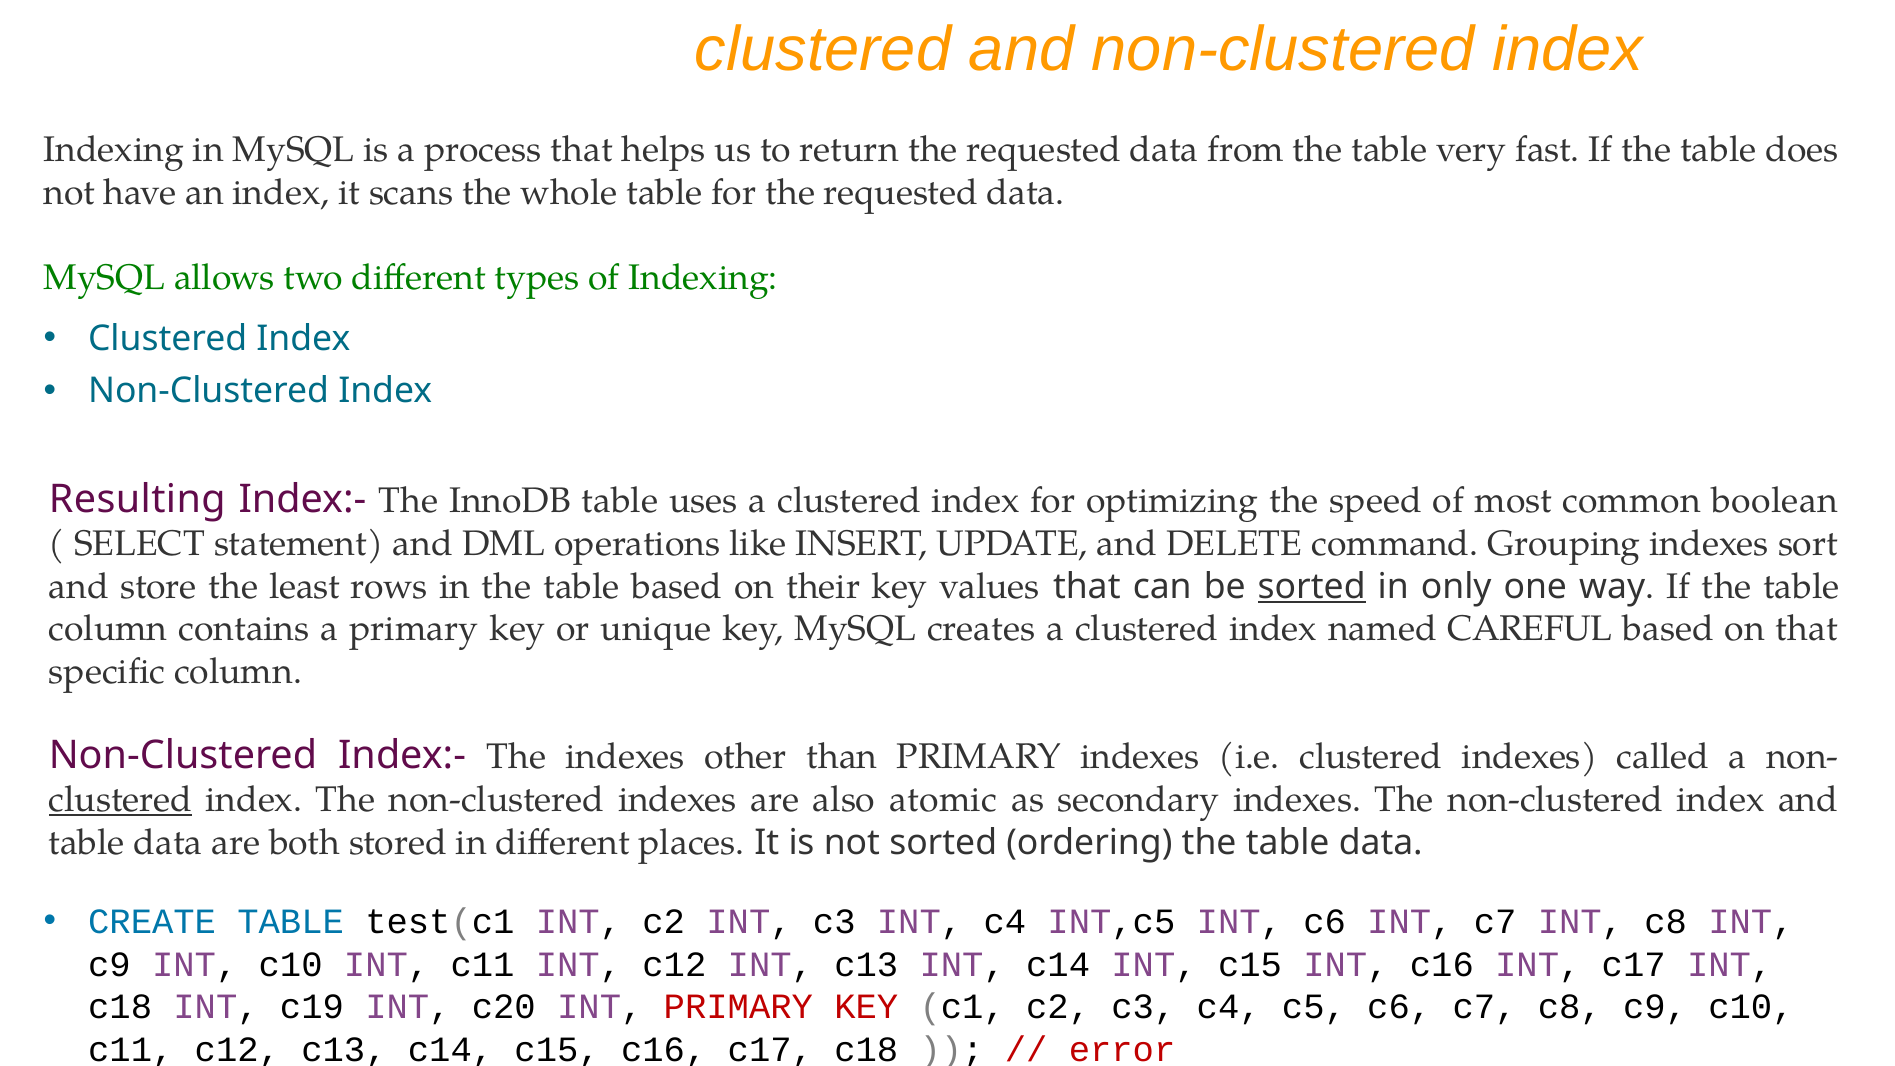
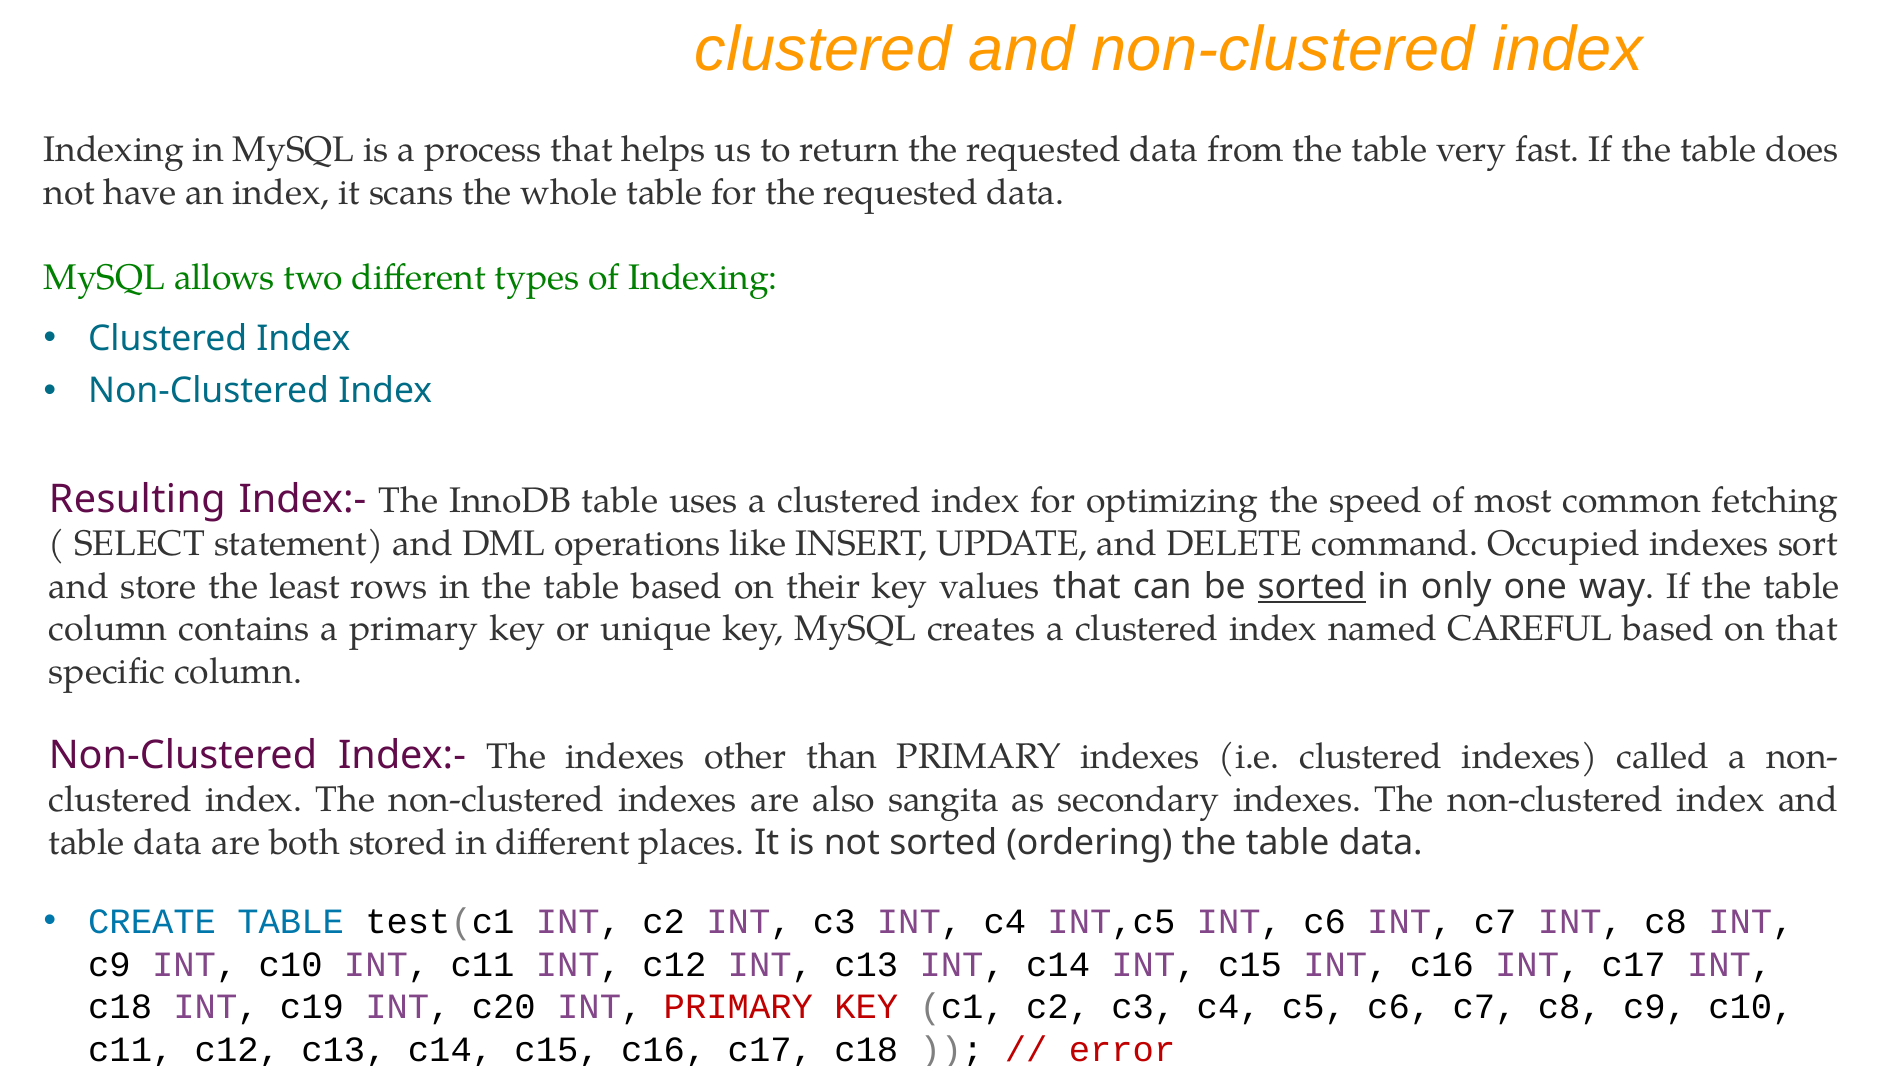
boolean: boolean -> fetching
Grouping: Grouping -> Occupied
clustered at (120, 800) underline: present -> none
atomic: atomic -> sangita
